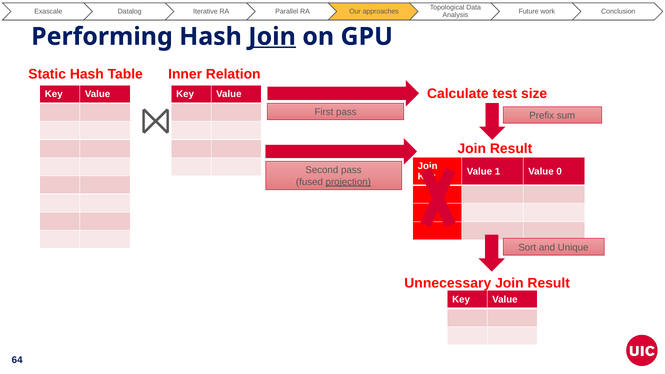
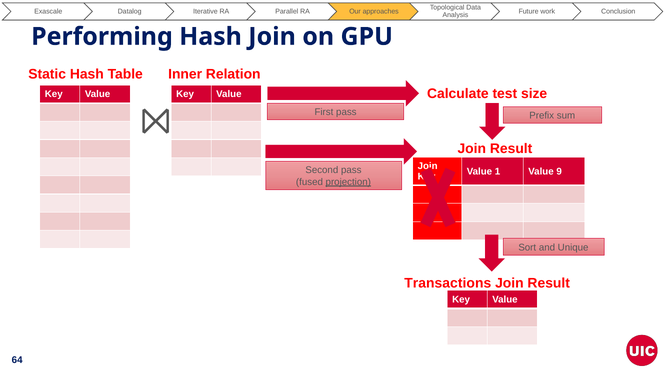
Join at (272, 37) underline: present -> none
0: 0 -> 9
Unnecessary: Unnecessary -> Transactions
